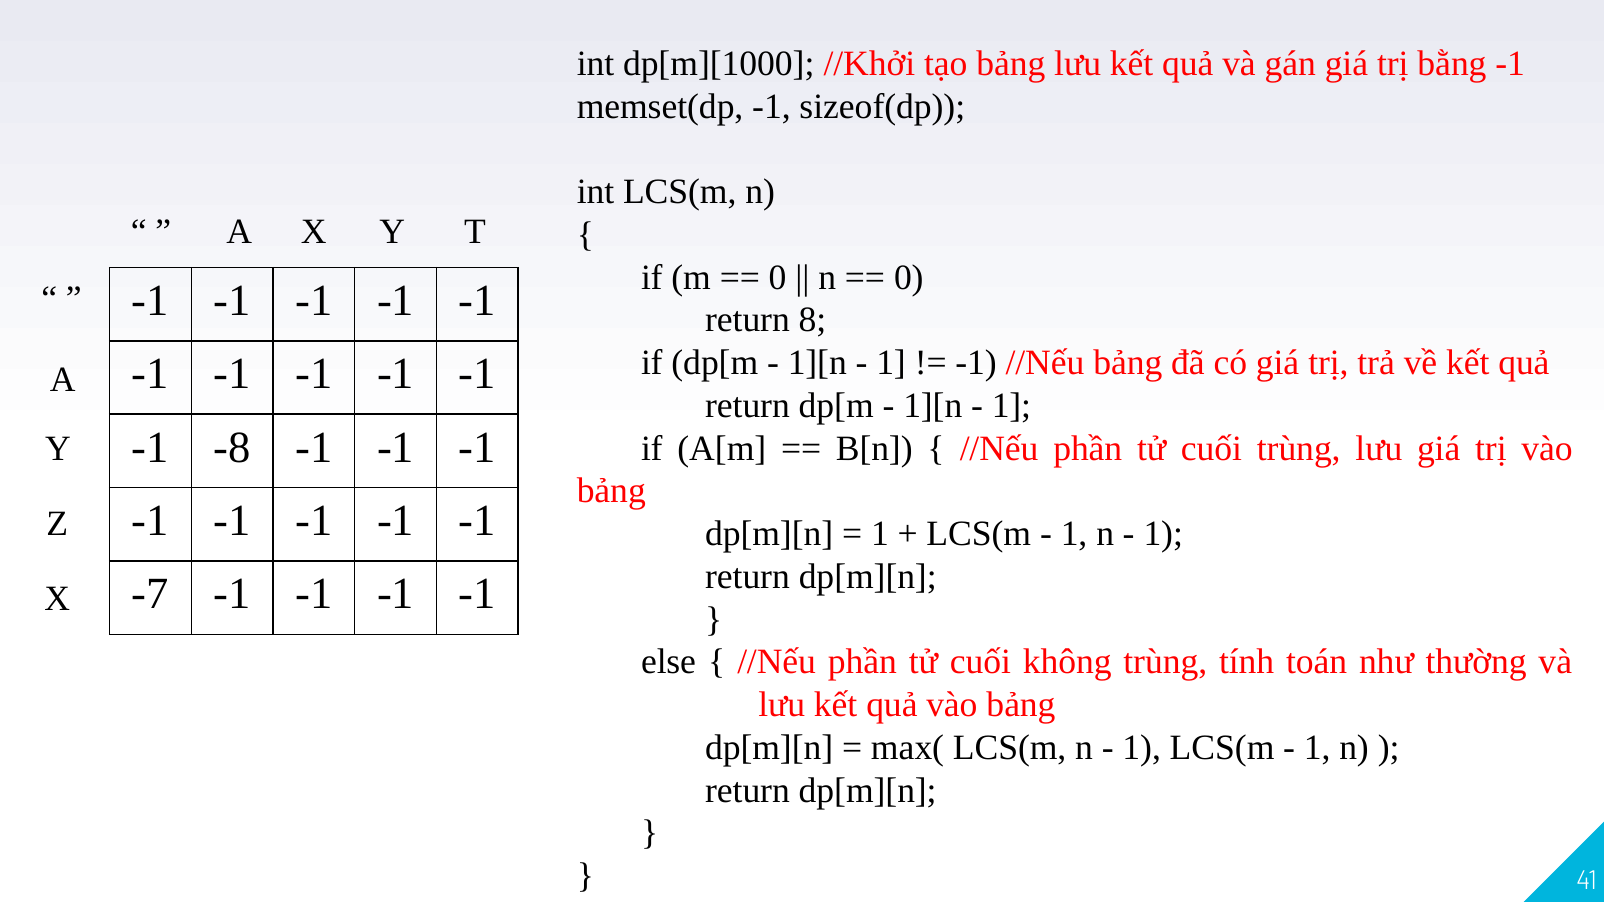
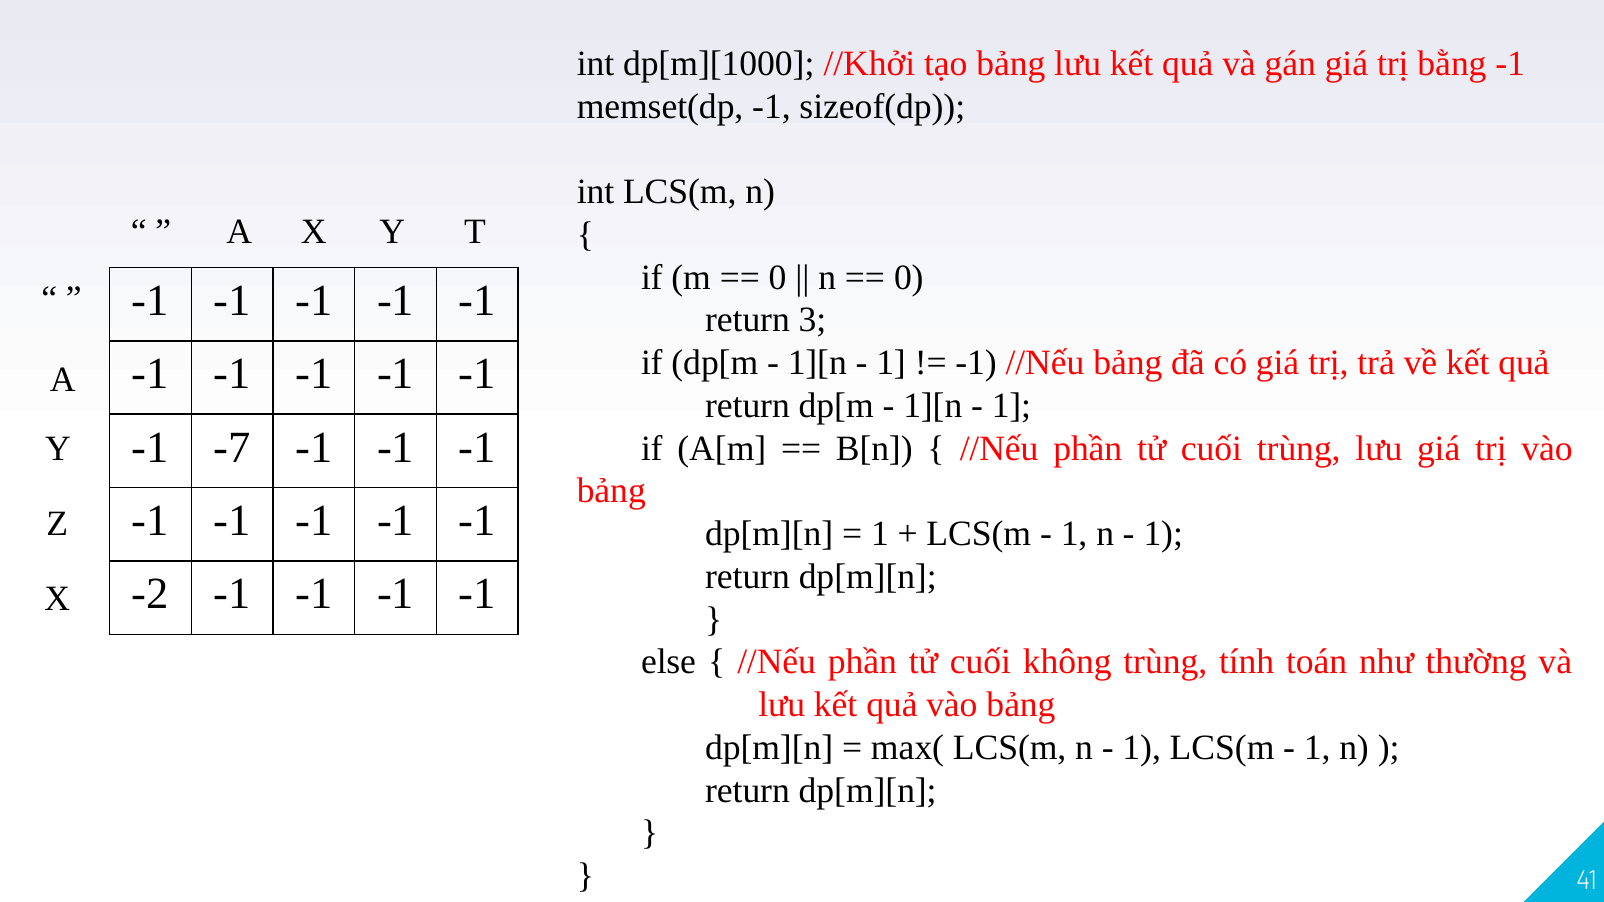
8: 8 -> 3
-8: -8 -> -7
-7: -7 -> -2
